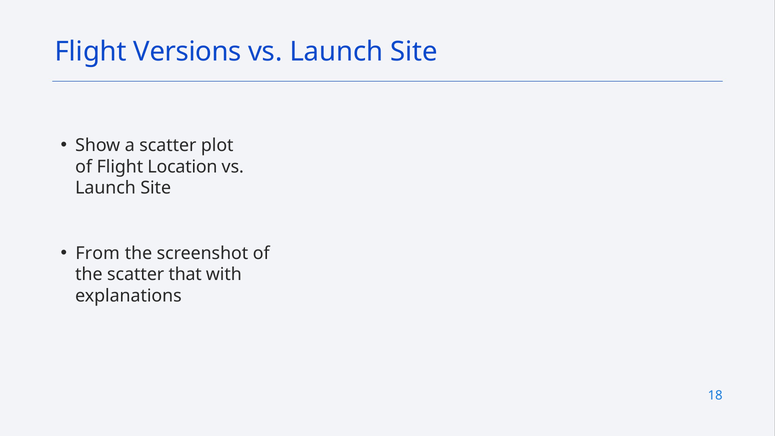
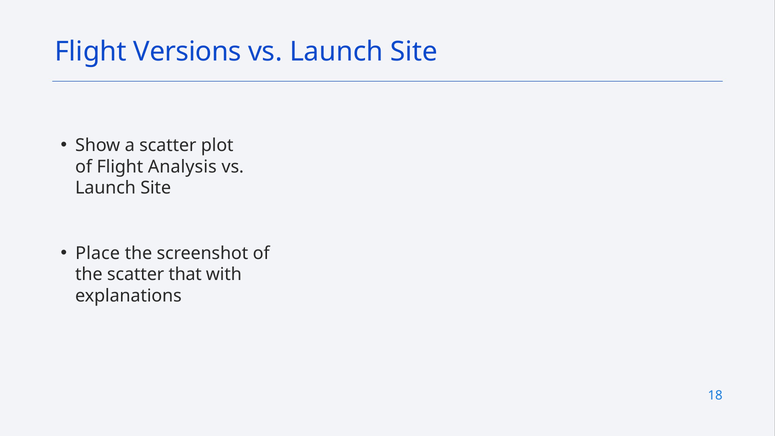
Location: Location -> Analysis
From: From -> Place
